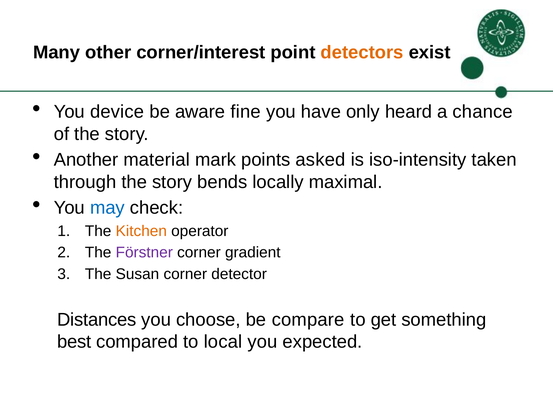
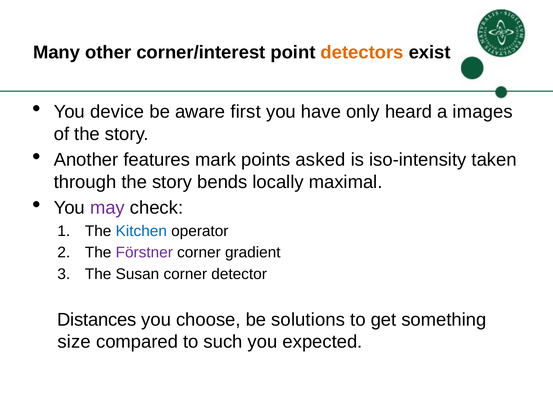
fine: fine -> first
chance: chance -> images
material: material -> features
may colour: blue -> purple
Kitchen colour: orange -> blue
compare: compare -> solutions
best: best -> size
local: local -> such
